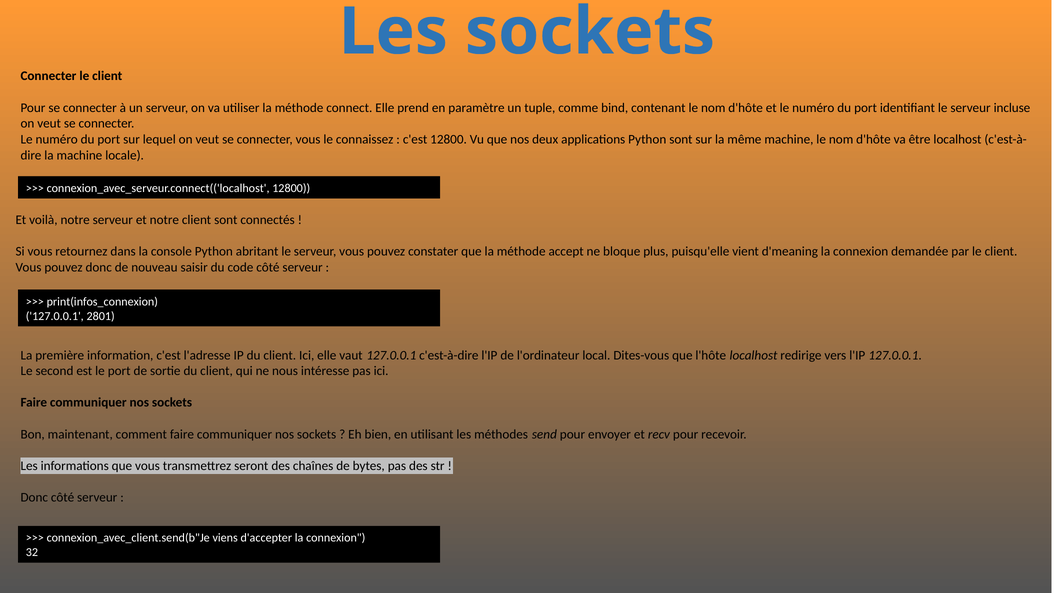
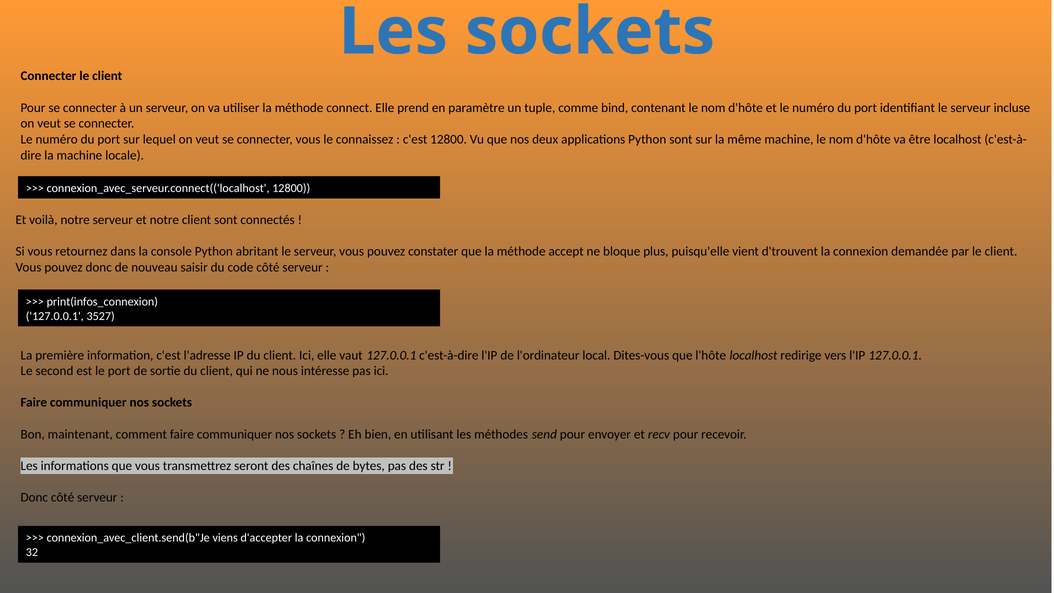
d'meaning: d'meaning -> d'trouvent
2801: 2801 -> 3527
